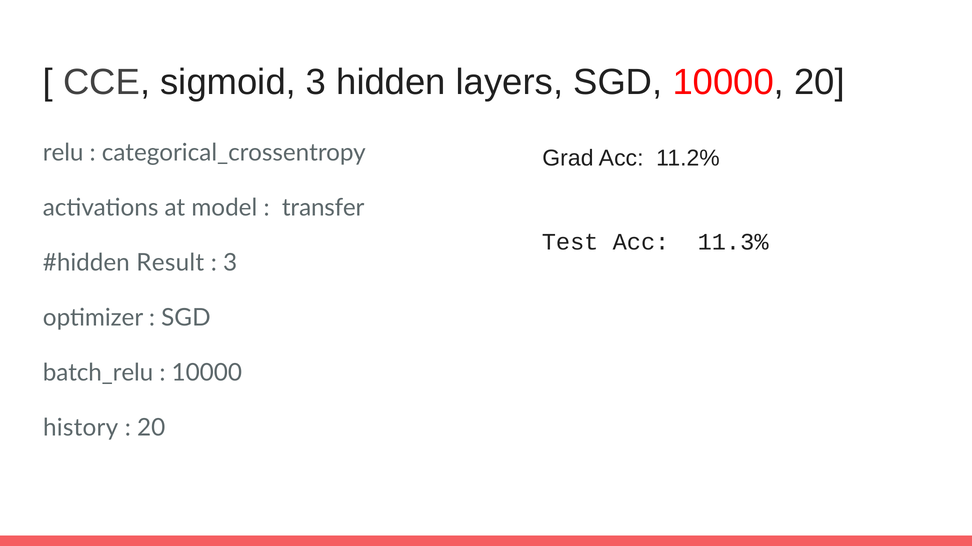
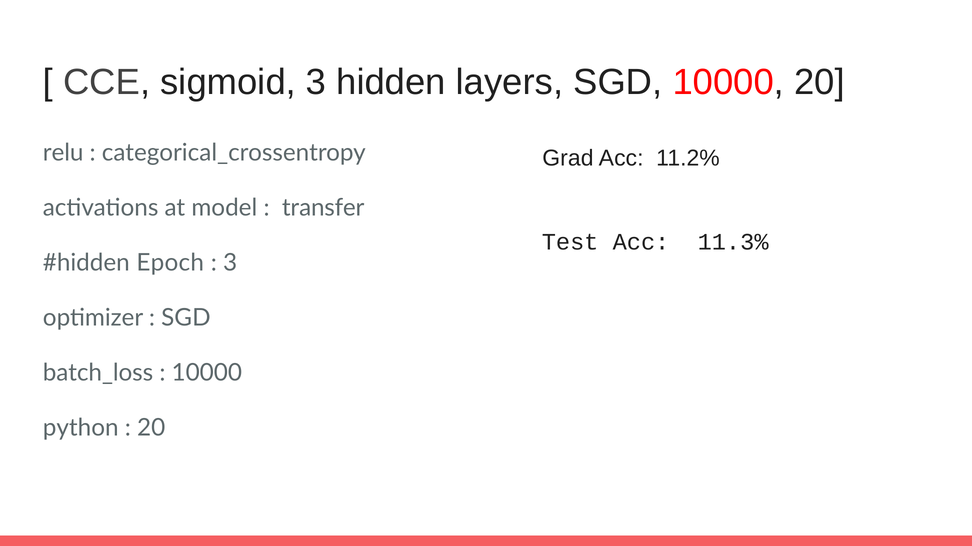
Result: Result -> Epoch
batch_relu: batch_relu -> batch_loss
history: history -> python
